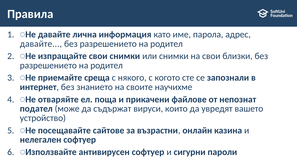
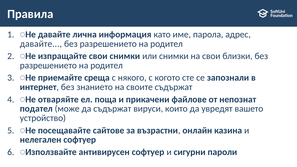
своите научихме: научихме -> съдържат
